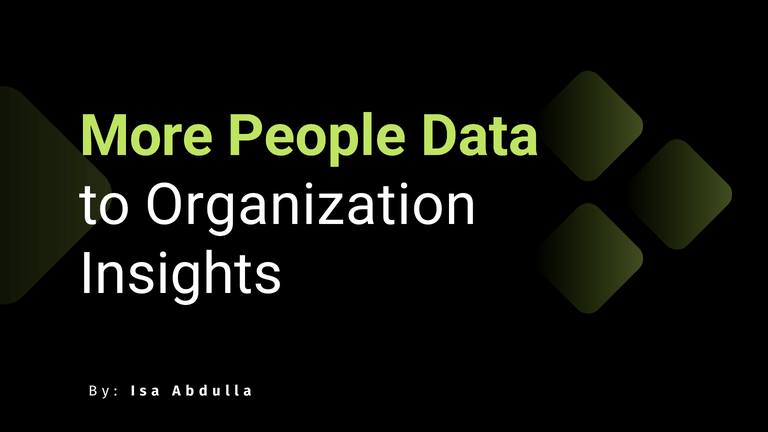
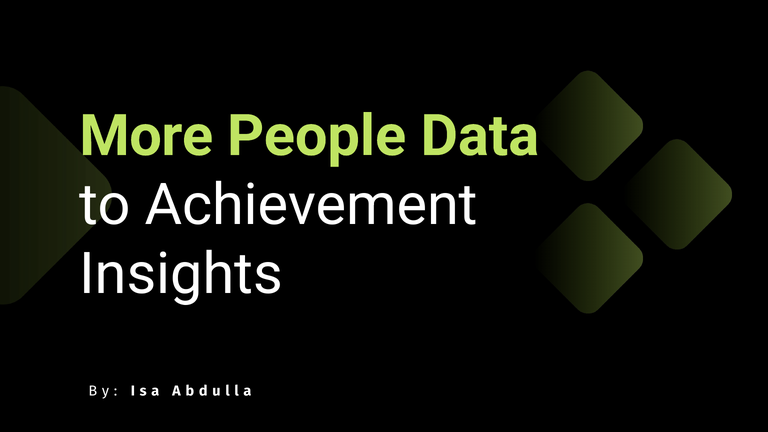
Organization: Organization -> Achievement
